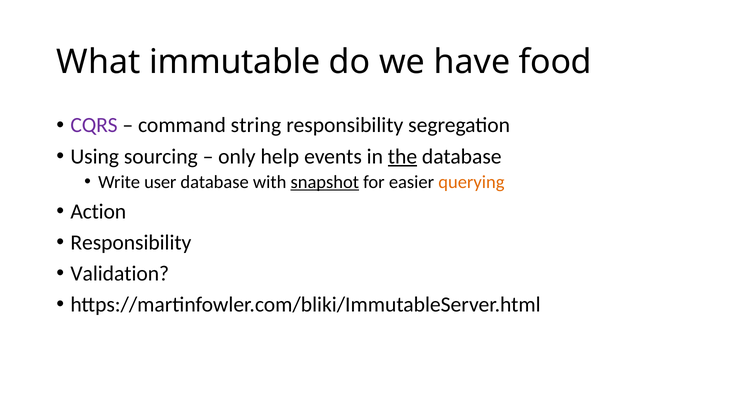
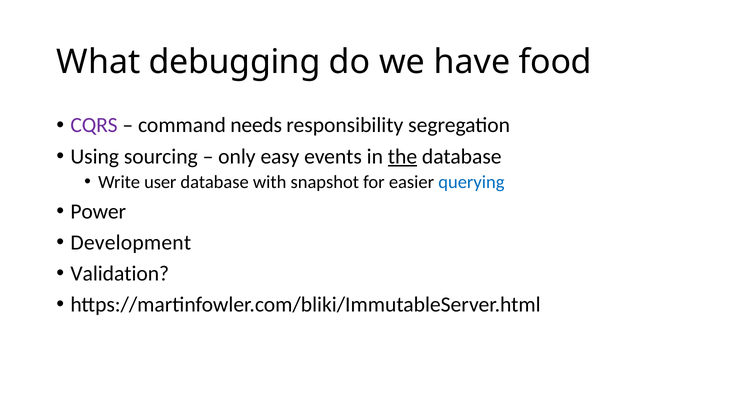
immutable: immutable -> debugging
string: string -> needs
help: help -> easy
snapshot underline: present -> none
querying colour: orange -> blue
Action: Action -> Power
Responsibility at (131, 242): Responsibility -> Development
